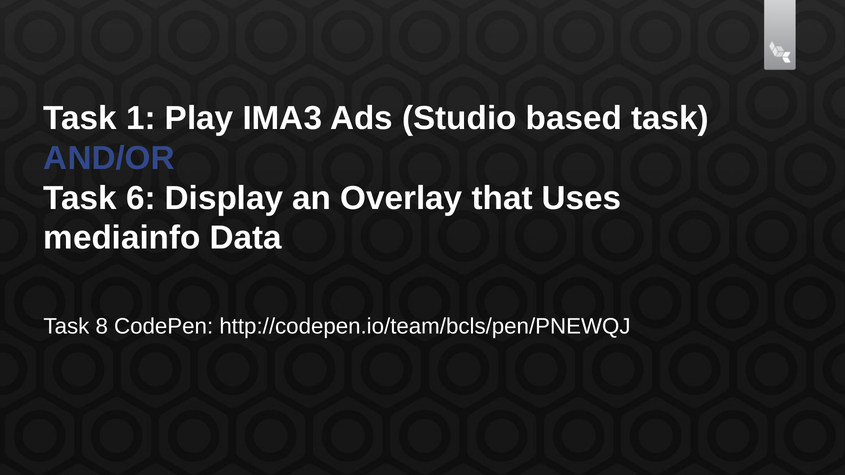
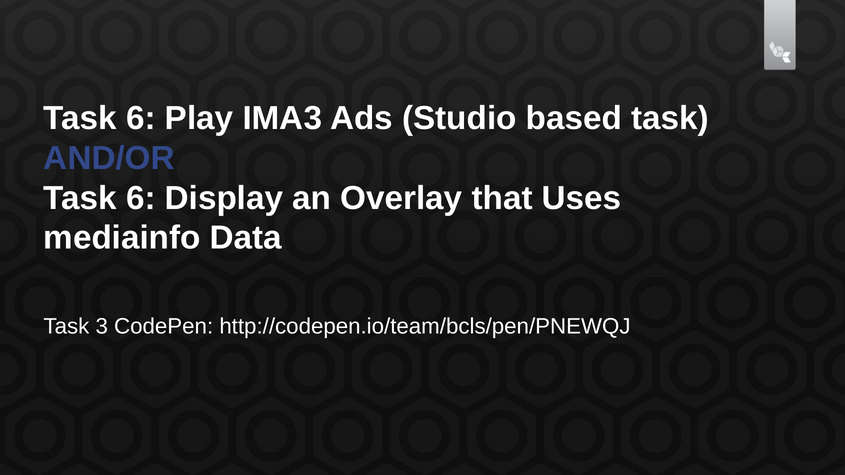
1 at (141, 118): 1 -> 6
8: 8 -> 3
